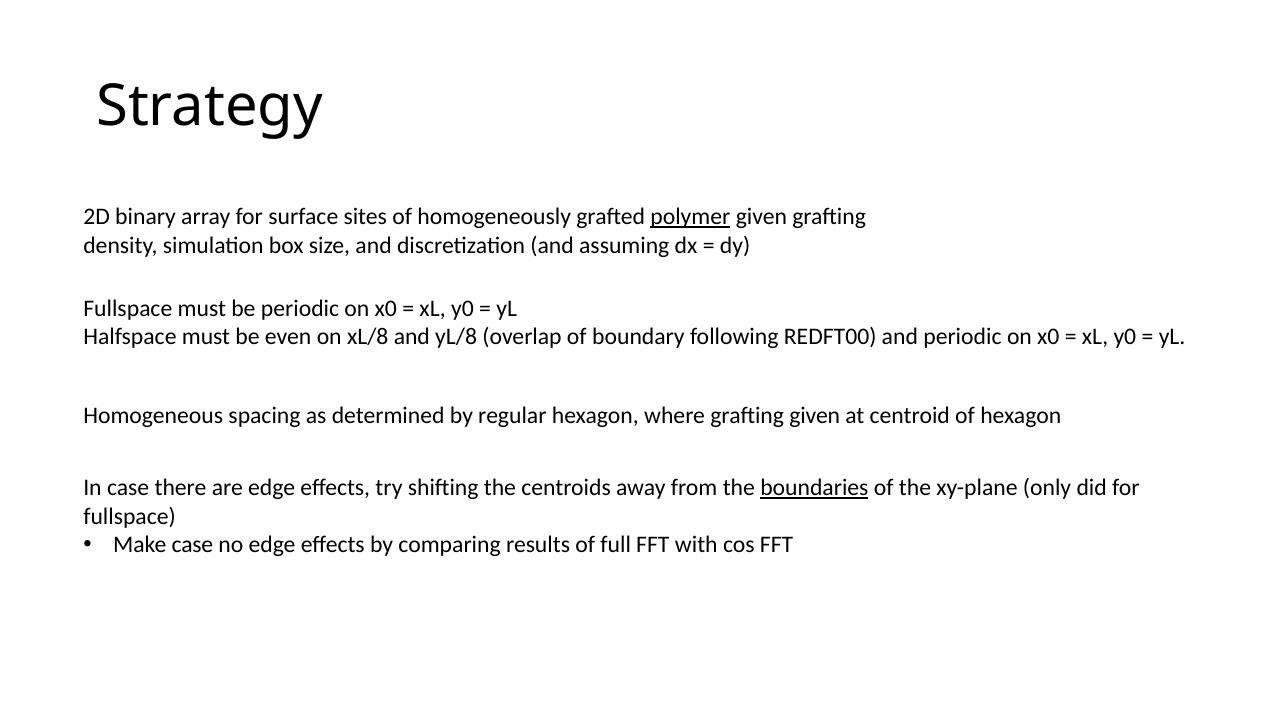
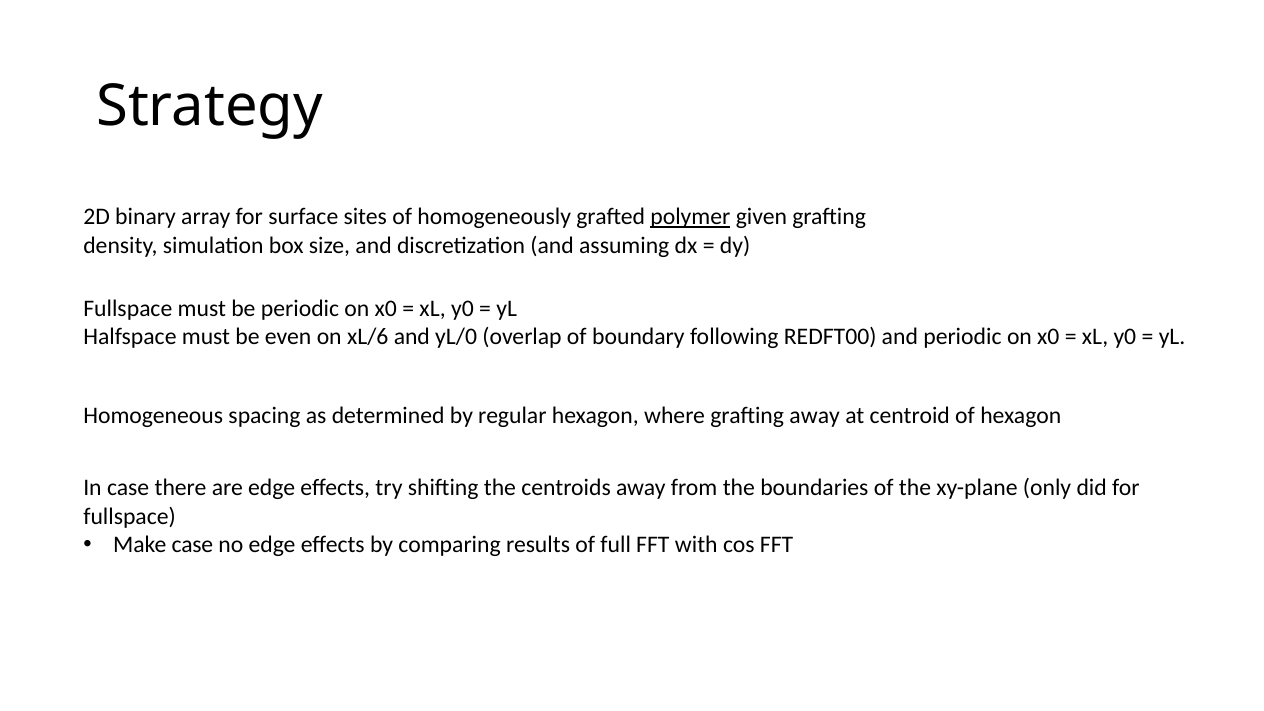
xL/8: xL/8 -> xL/6
yL/8: yL/8 -> yL/0
grafting given: given -> away
boundaries underline: present -> none
